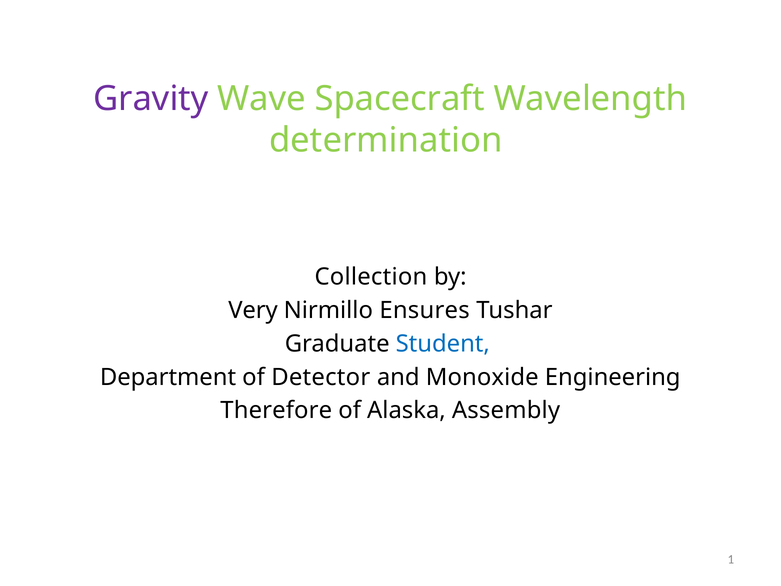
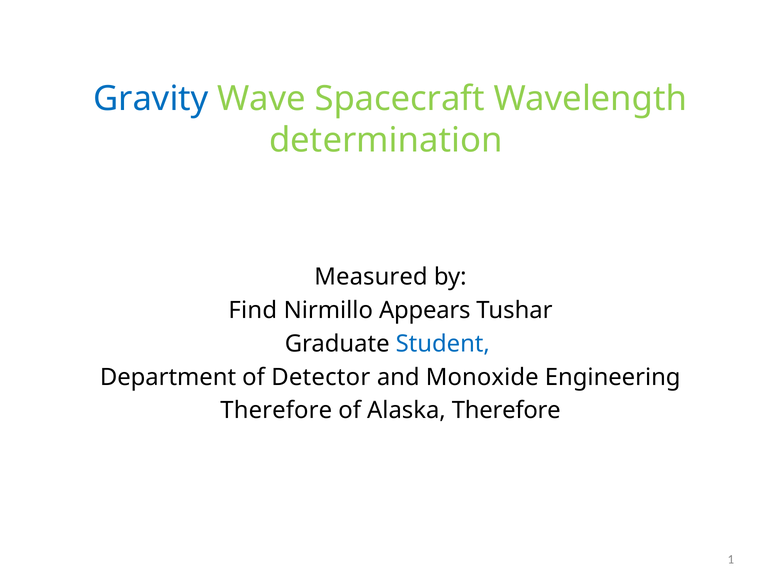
Gravity colour: purple -> blue
Collection: Collection -> Measured
Very: Very -> Find
Ensures: Ensures -> Appears
Alaska Assembly: Assembly -> Therefore
